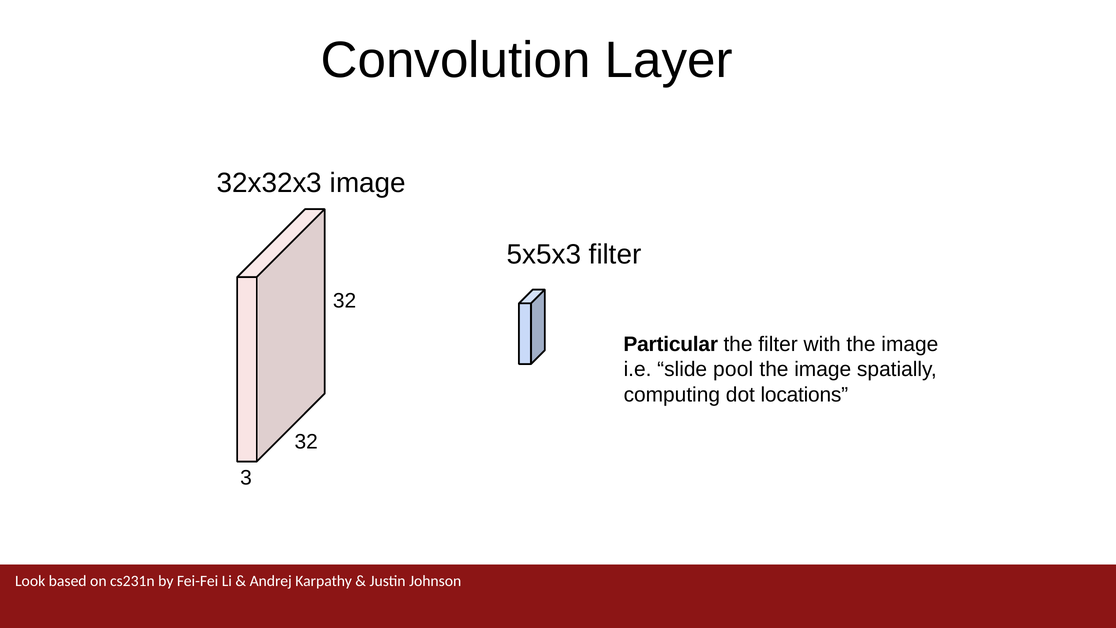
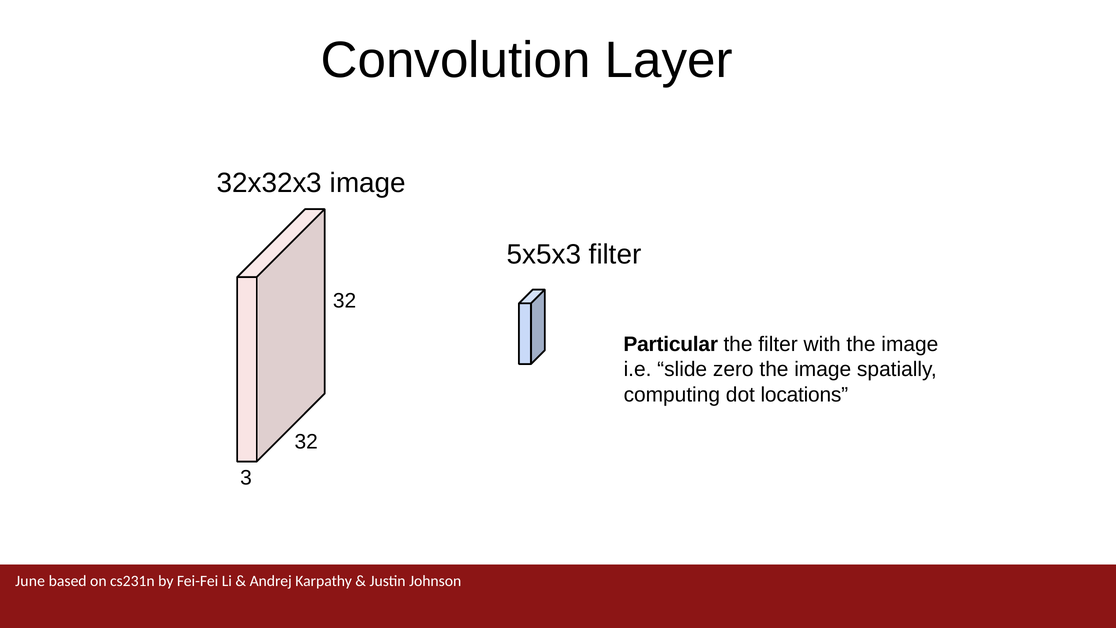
pool: pool -> zero
Look: Look -> June
